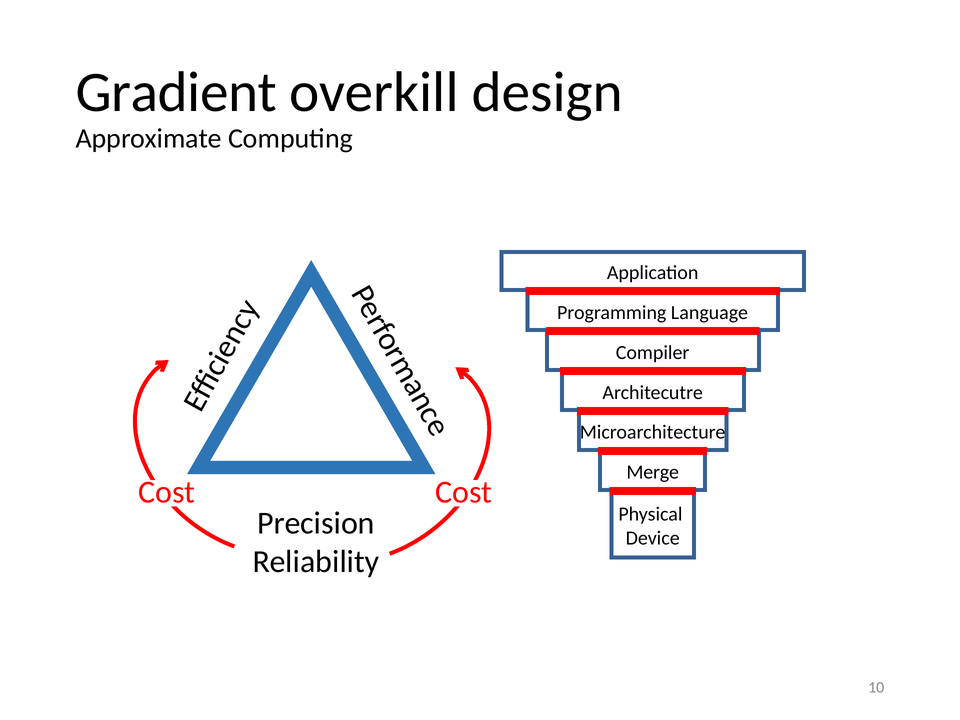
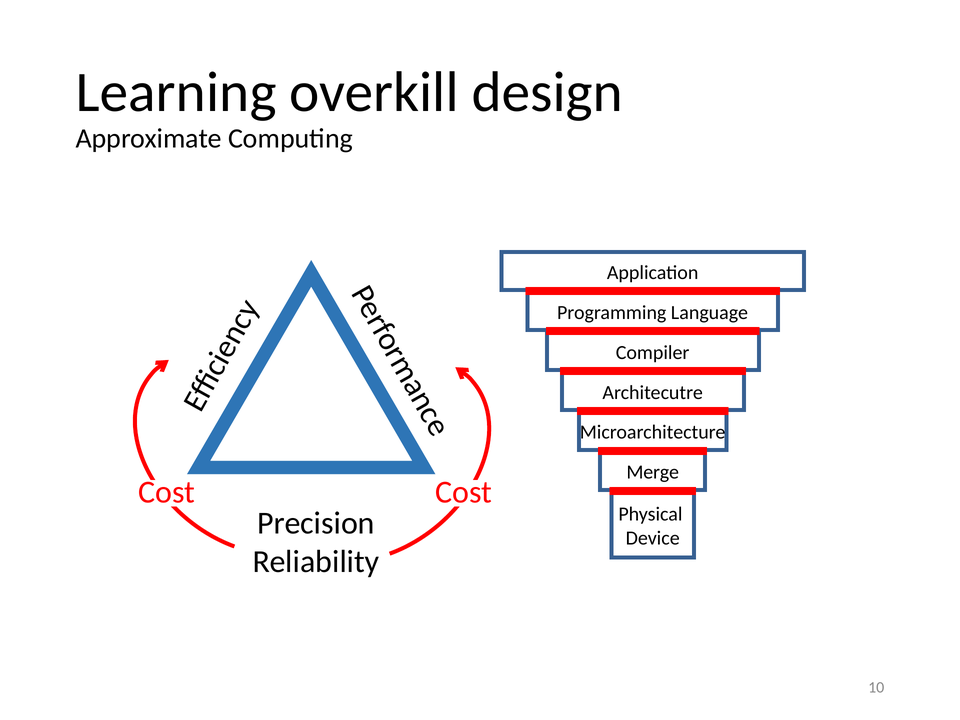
Gradient: Gradient -> Learning
